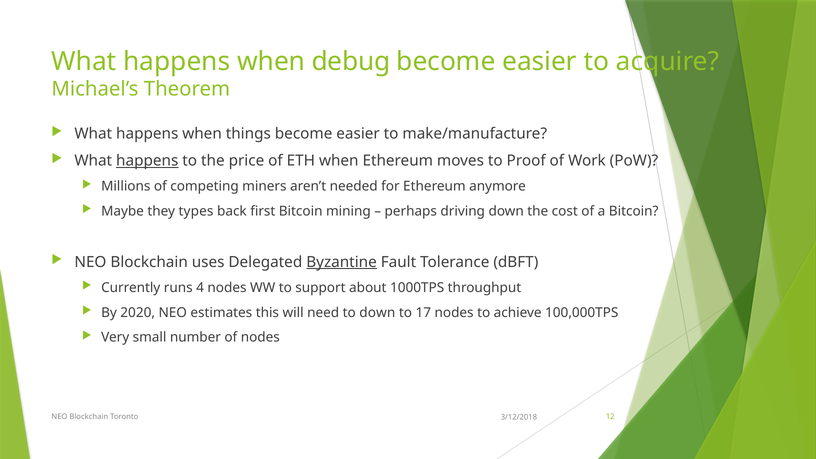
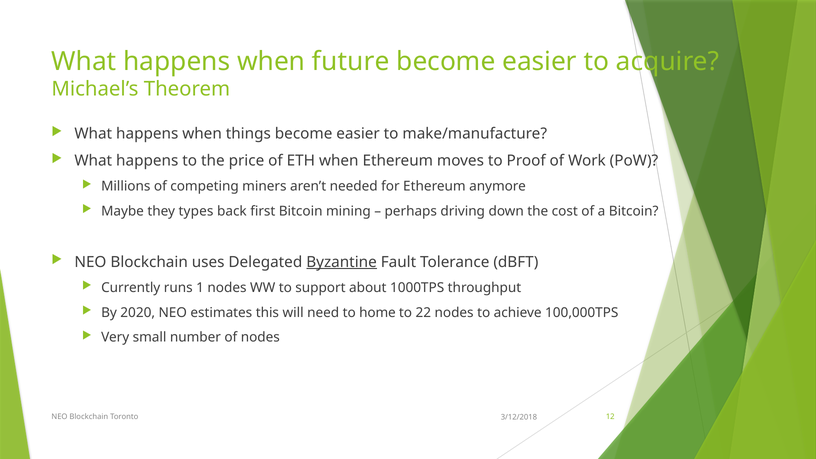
debug: debug -> future
happens at (147, 161) underline: present -> none
4: 4 -> 1
to down: down -> home
17: 17 -> 22
